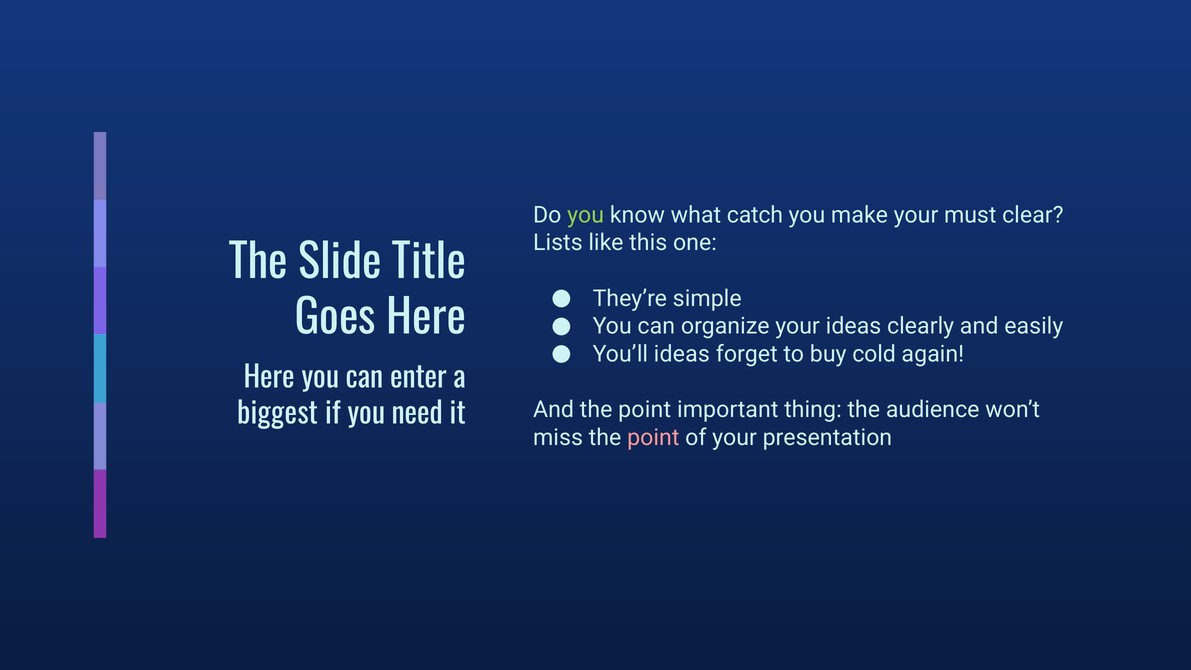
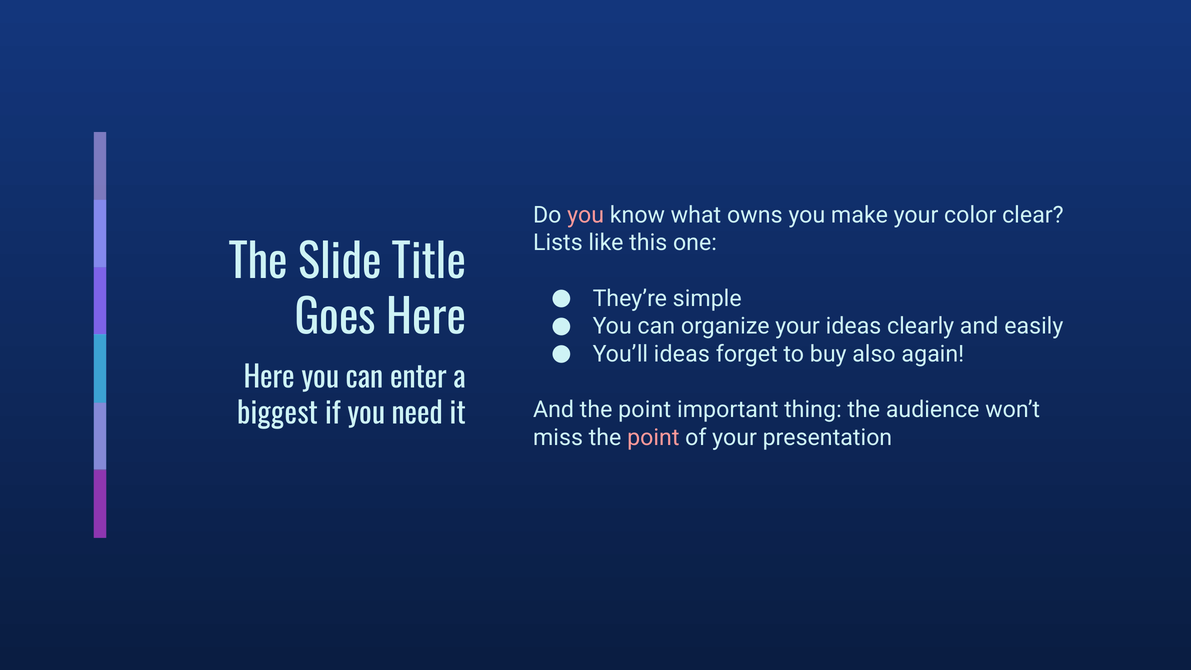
you at (586, 215) colour: light green -> pink
catch: catch -> owns
must: must -> color
cold: cold -> also
